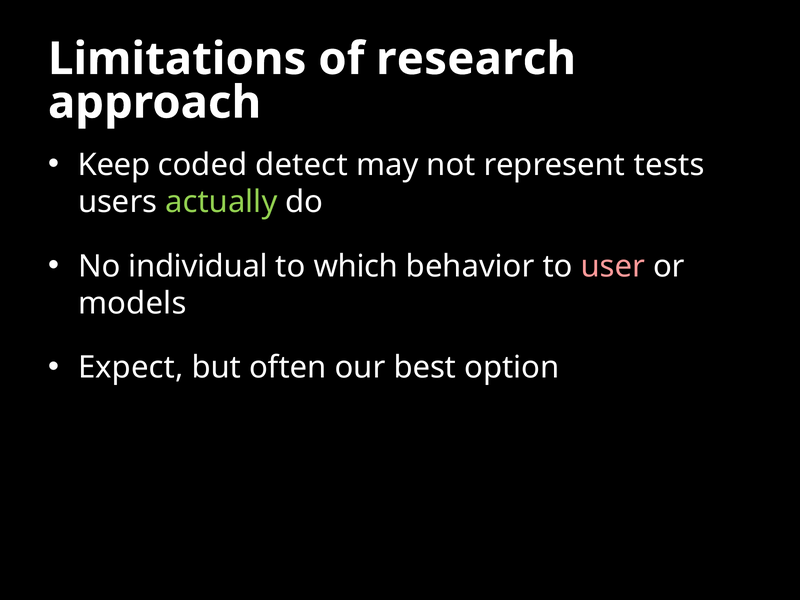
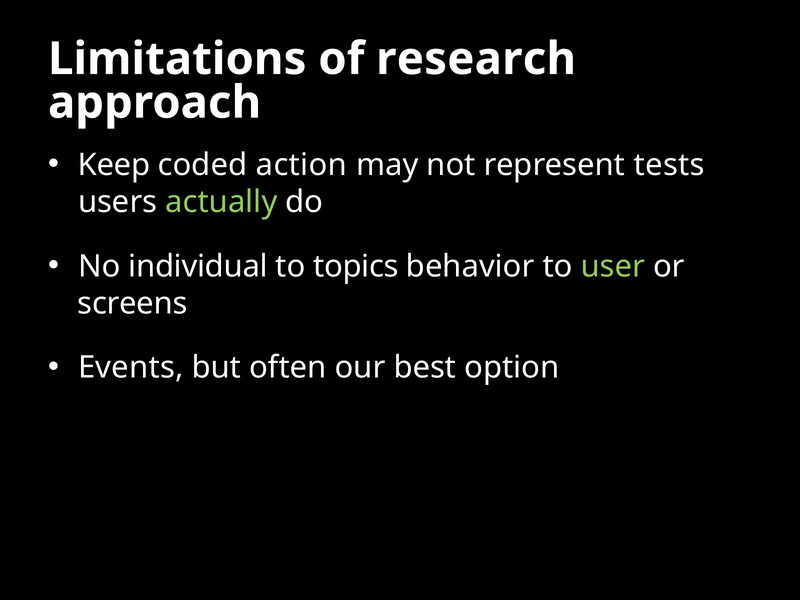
detect: detect -> action
which: which -> topics
user colour: pink -> light green
models: models -> screens
Expect: Expect -> Events
